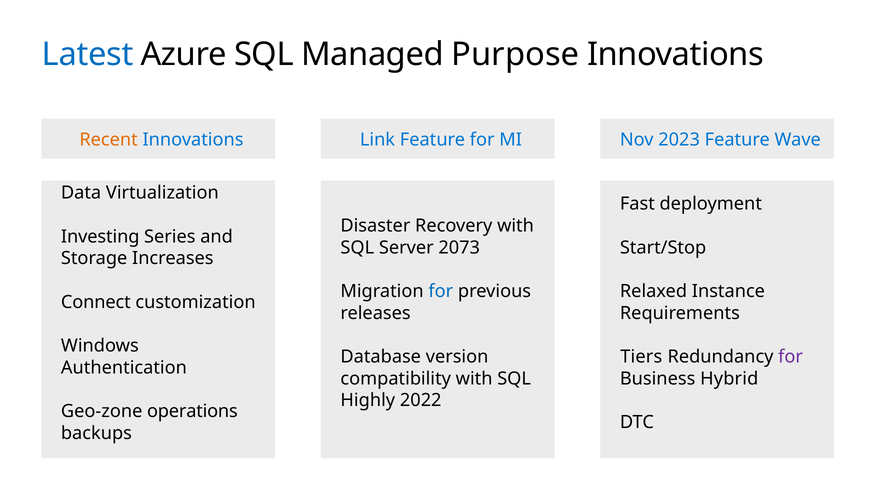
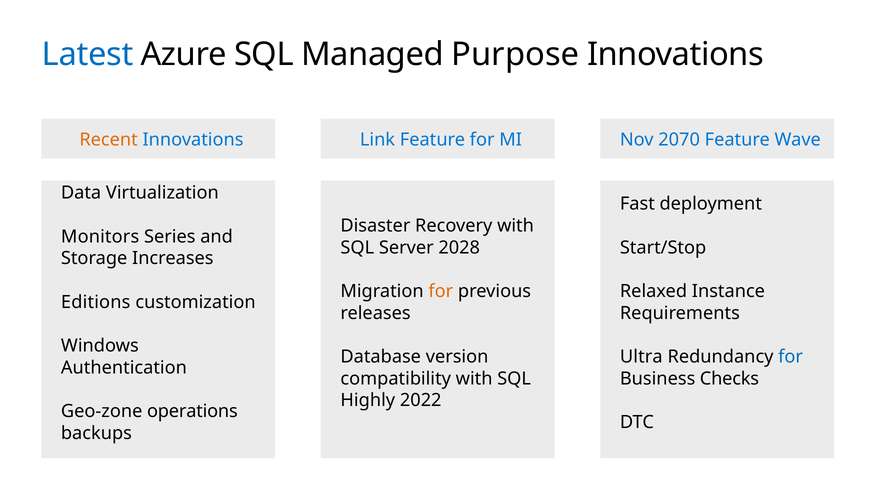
2023: 2023 -> 2070
Investing: Investing -> Monitors
2073: 2073 -> 2028
for at (441, 291) colour: blue -> orange
Connect: Connect -> Editions
Tiers: Tiers -> Ultra
for at (791, 356) colour: purple -> blue
Hybrid: Hybrid -> Checks
